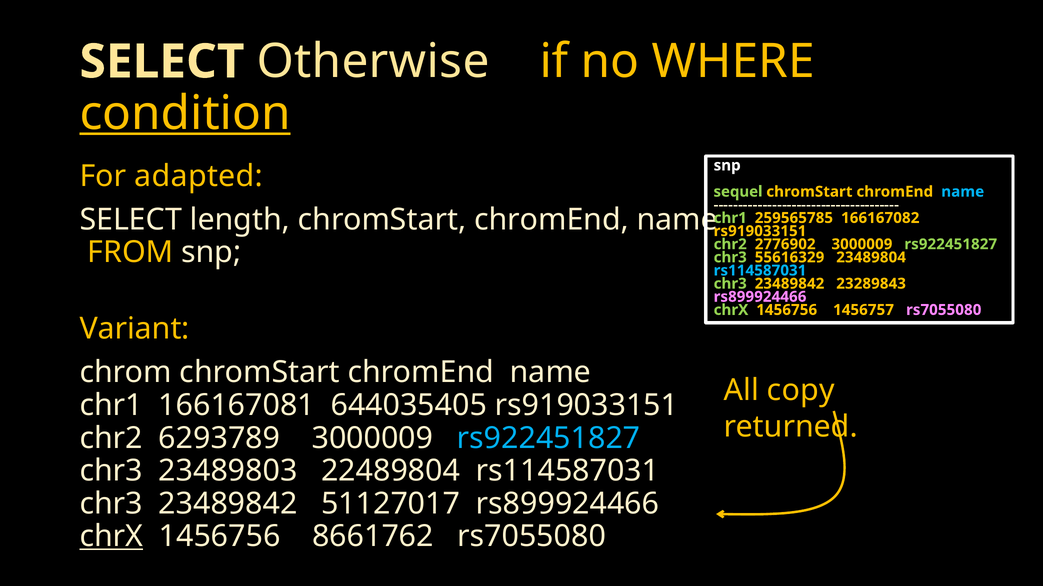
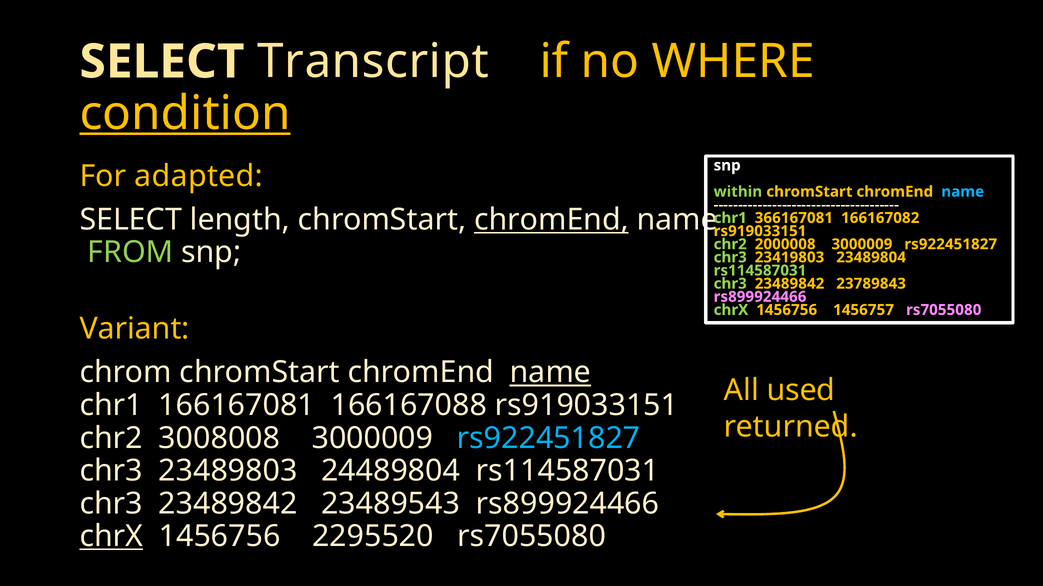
Otherwise: Otherwise -> Transcript
sequel: sequel -> within
chromEnd at (551, 220) underline: none -> present
259565785: 259565785 -> 366167081
2776902: 2776902 -> 2000008
rs922451827 at (951, 244) colour: light green -> yellow
FROM colour: yellow -> light green
55616329: 55616329 -> 23419803
rs114587031 at (760, 271) colour: light blue -> light green
23289843: 23289843 -> 23789843
name at (550, 373) underline: none -> present
copy: copy -> used
644035405: 644035405 -> 166167088
6293789: 6293789 -> 3008008
22489804: 22489804 -> 24489804
51127017: 51127017 -> 23489543
8661762: 8661762 -> 2295520
